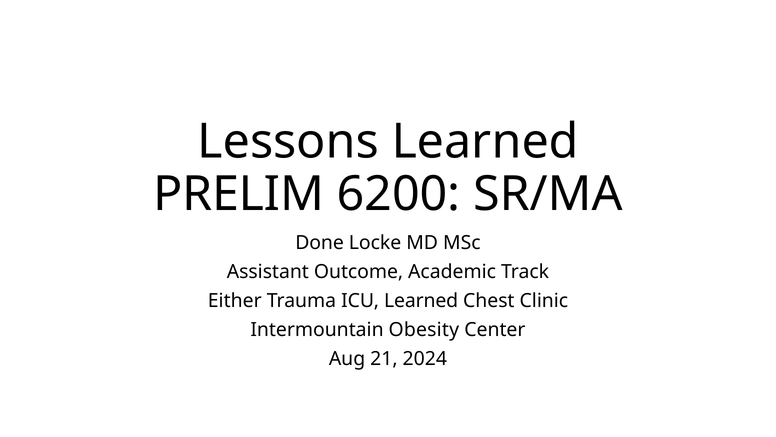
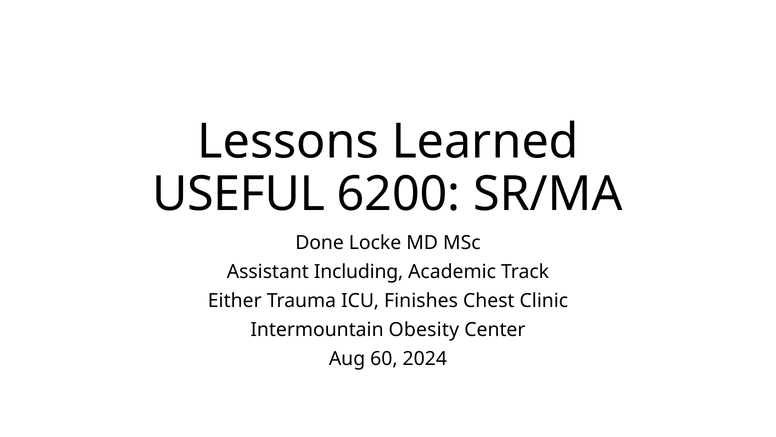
PRELIM: PRELIM -> USEFUL
Outcome: Outcome -> Including
ICU Learned: Learned -> Finishes
21: 21 -> 60
